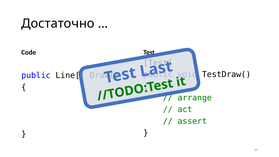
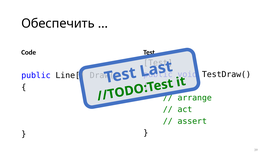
Достаточно: Достаточно -> Обеспечить
